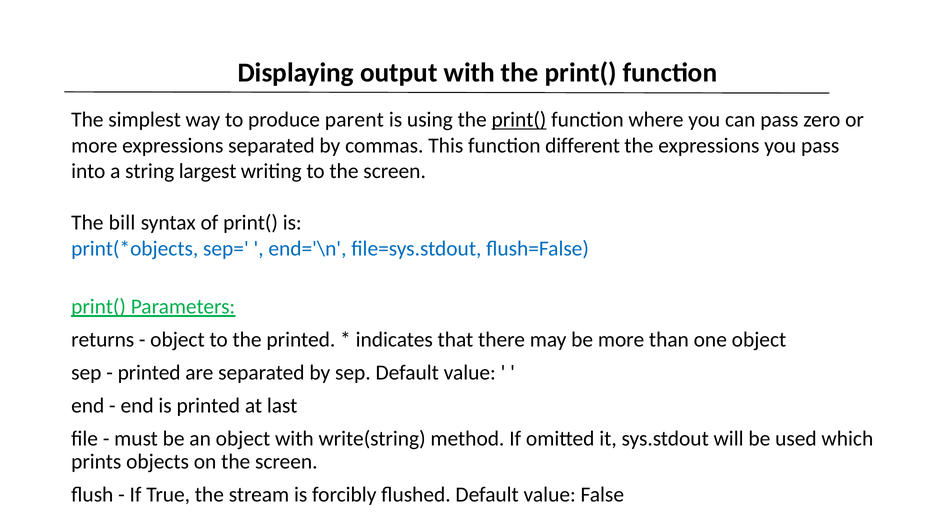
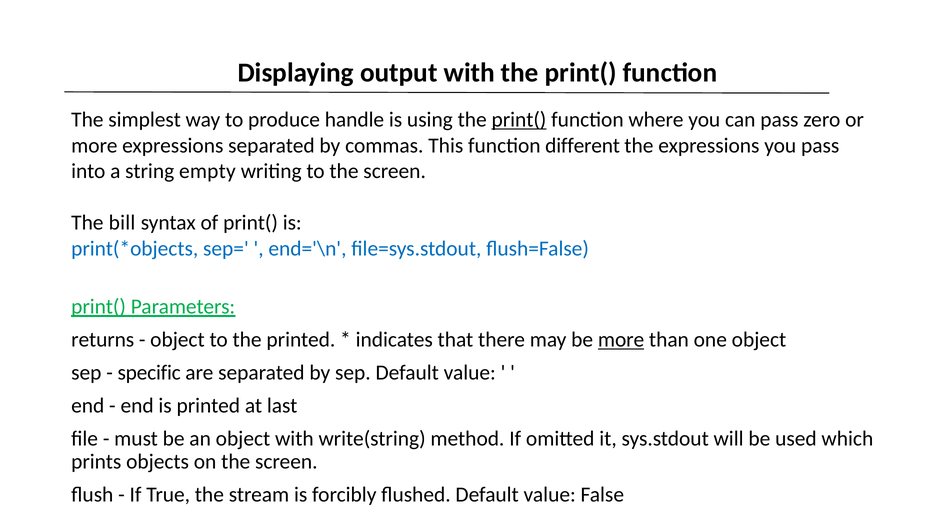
parent: parent -> handle
largest: largest -> empty
more at (621, 339) underline: none -> present
printed at (149, 372): printed -> specific
